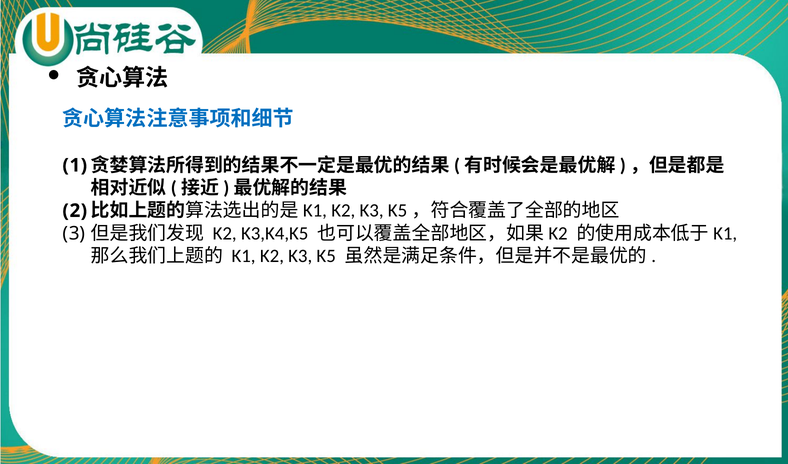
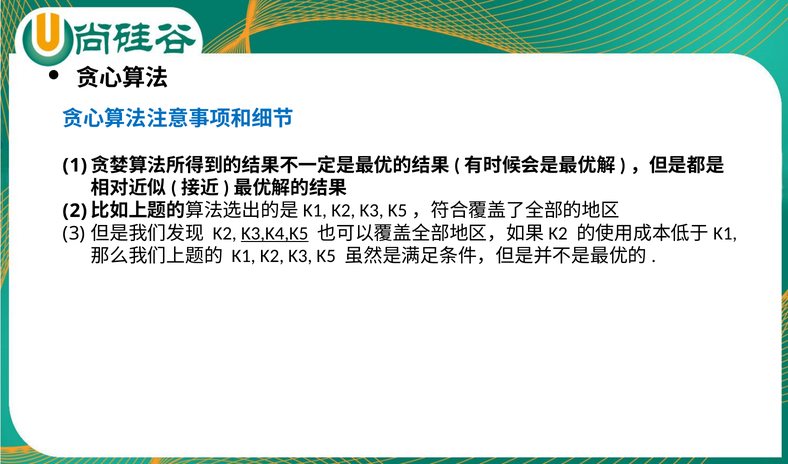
K3,K4,K5 underline: none -> present
